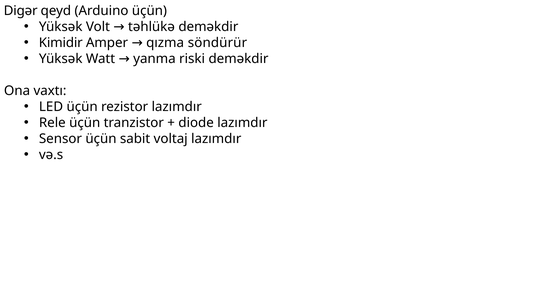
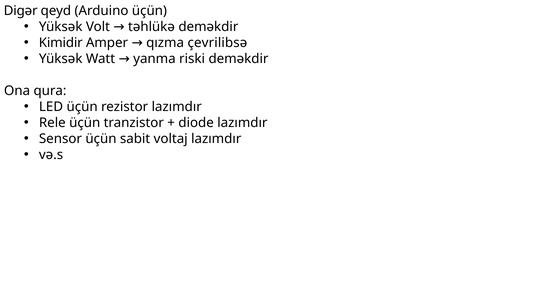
söndürür: söndürür -> çevrilibsə
vaxtı: vaxtı -> qura
